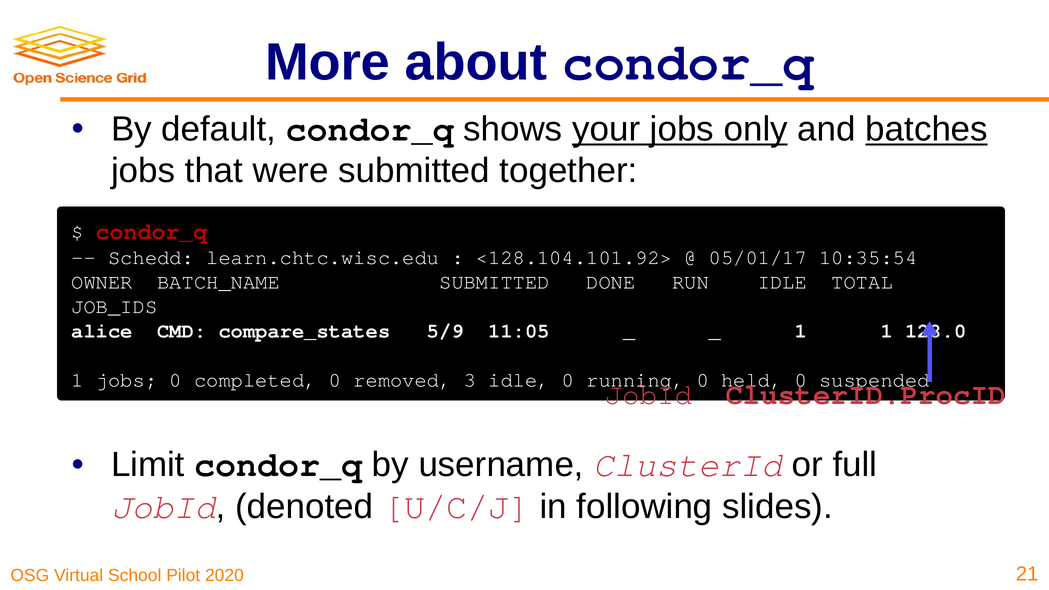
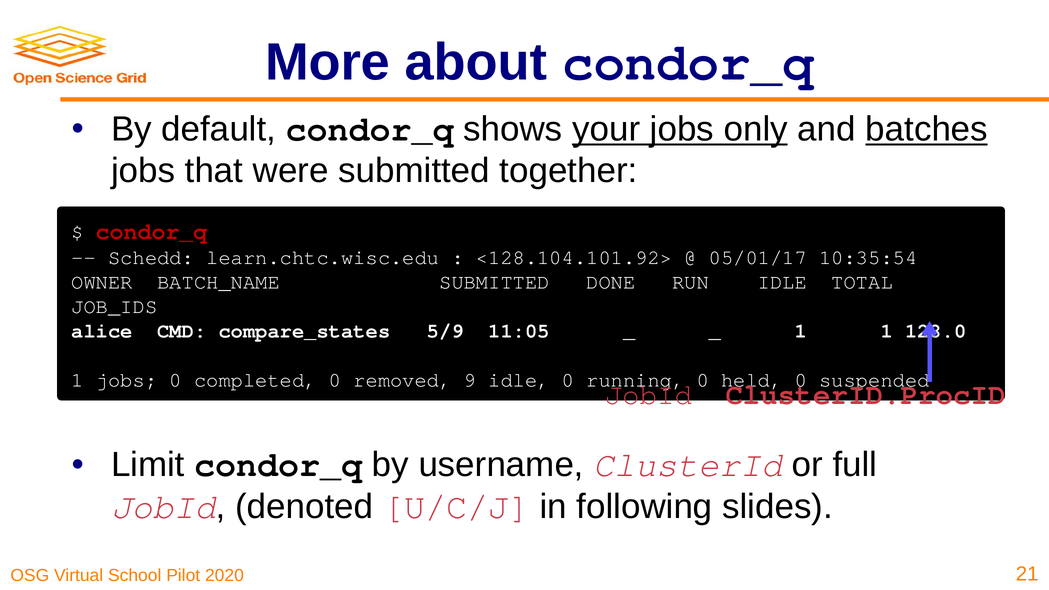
3: 3 -> 9
